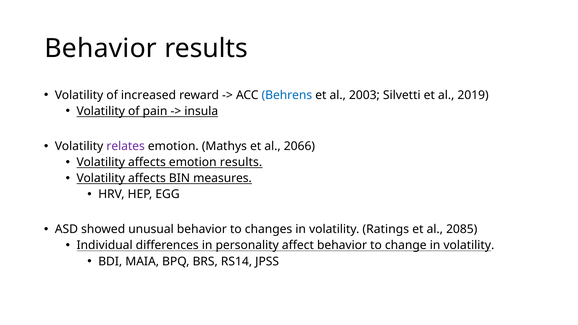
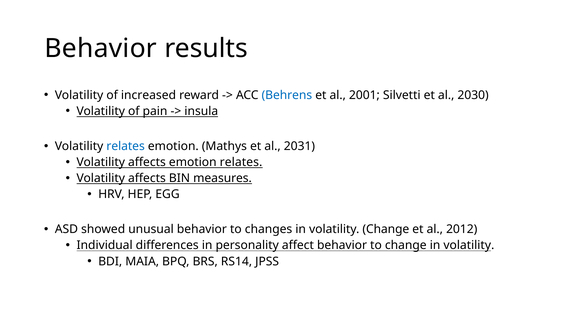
2003: 2003 -> 2001
2019: 2019 -> 2030
relates at (126, 146) colour: purple -> blue
2066: 2066 -> 2031
emotion results: results -> relates
volatility Ratings: Ratings -> Change
2085: 2085 -> 2012
